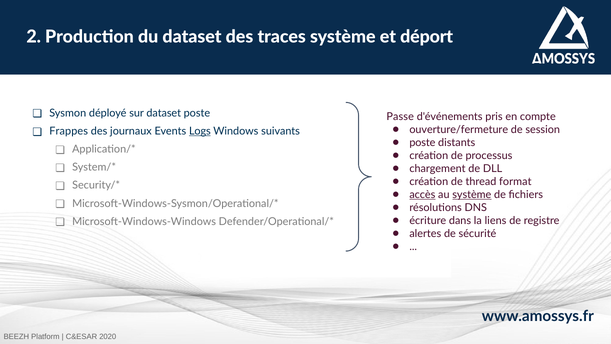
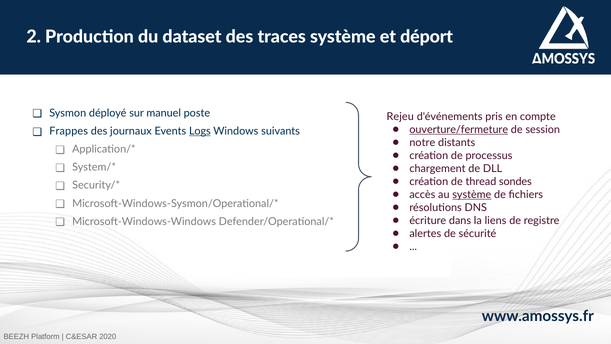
sur dataset: dataset -> manuel
Passe: Passe -> Rejeu
ouverture/fermeture underline: none -> present
poste at (422, 142): poste -> notre
format: format -> sondes
accès underline: present -> none
